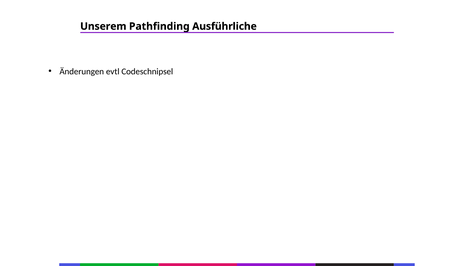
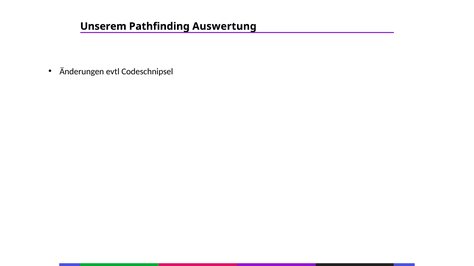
Ausführliche: Ausführliche -> Auswertung
